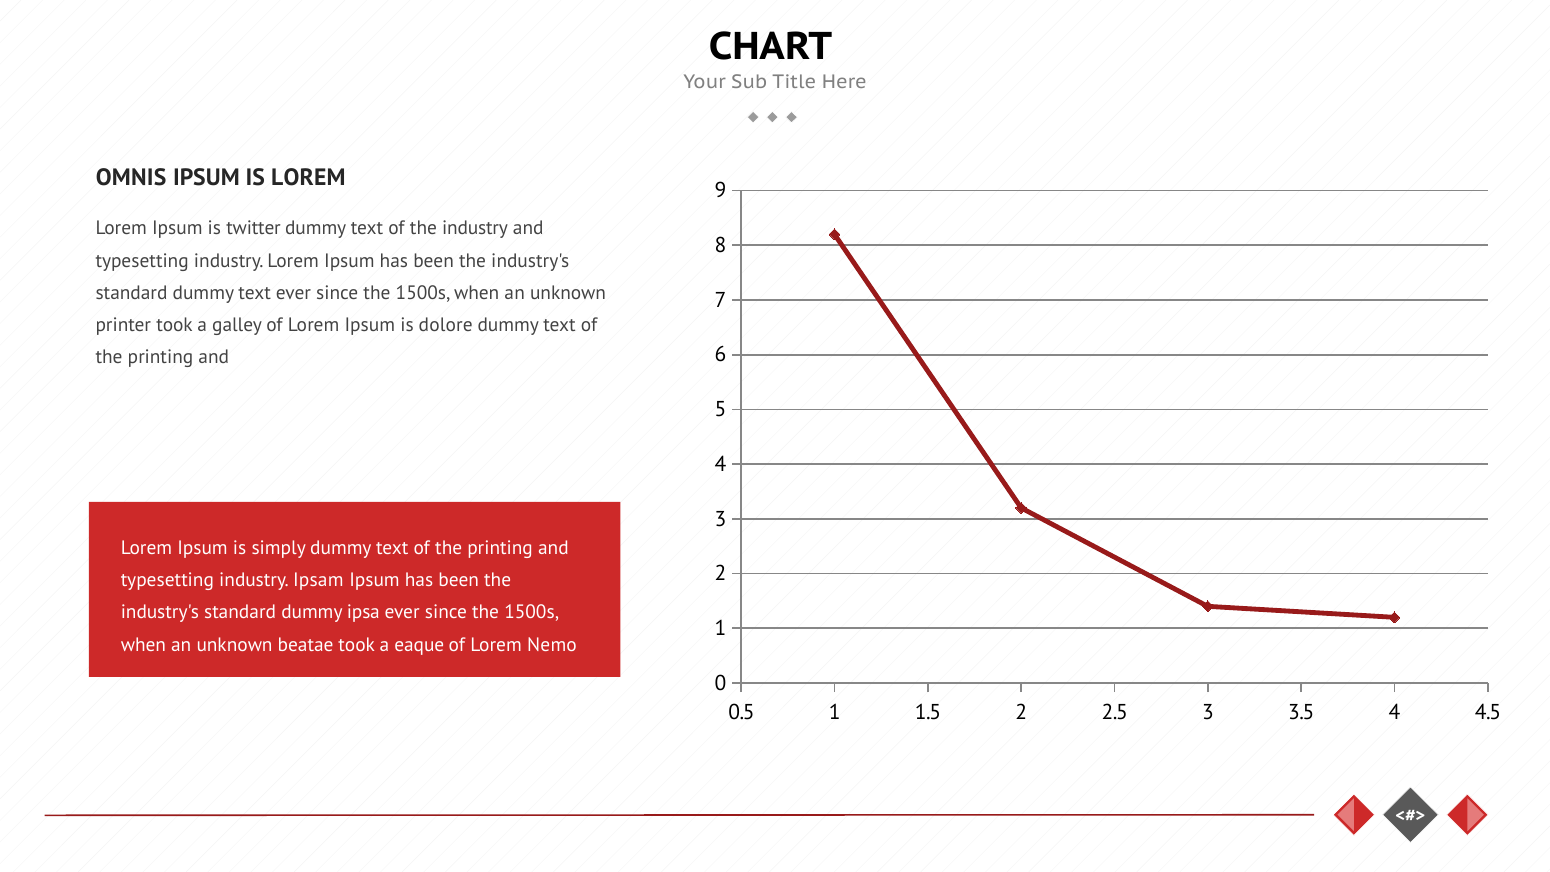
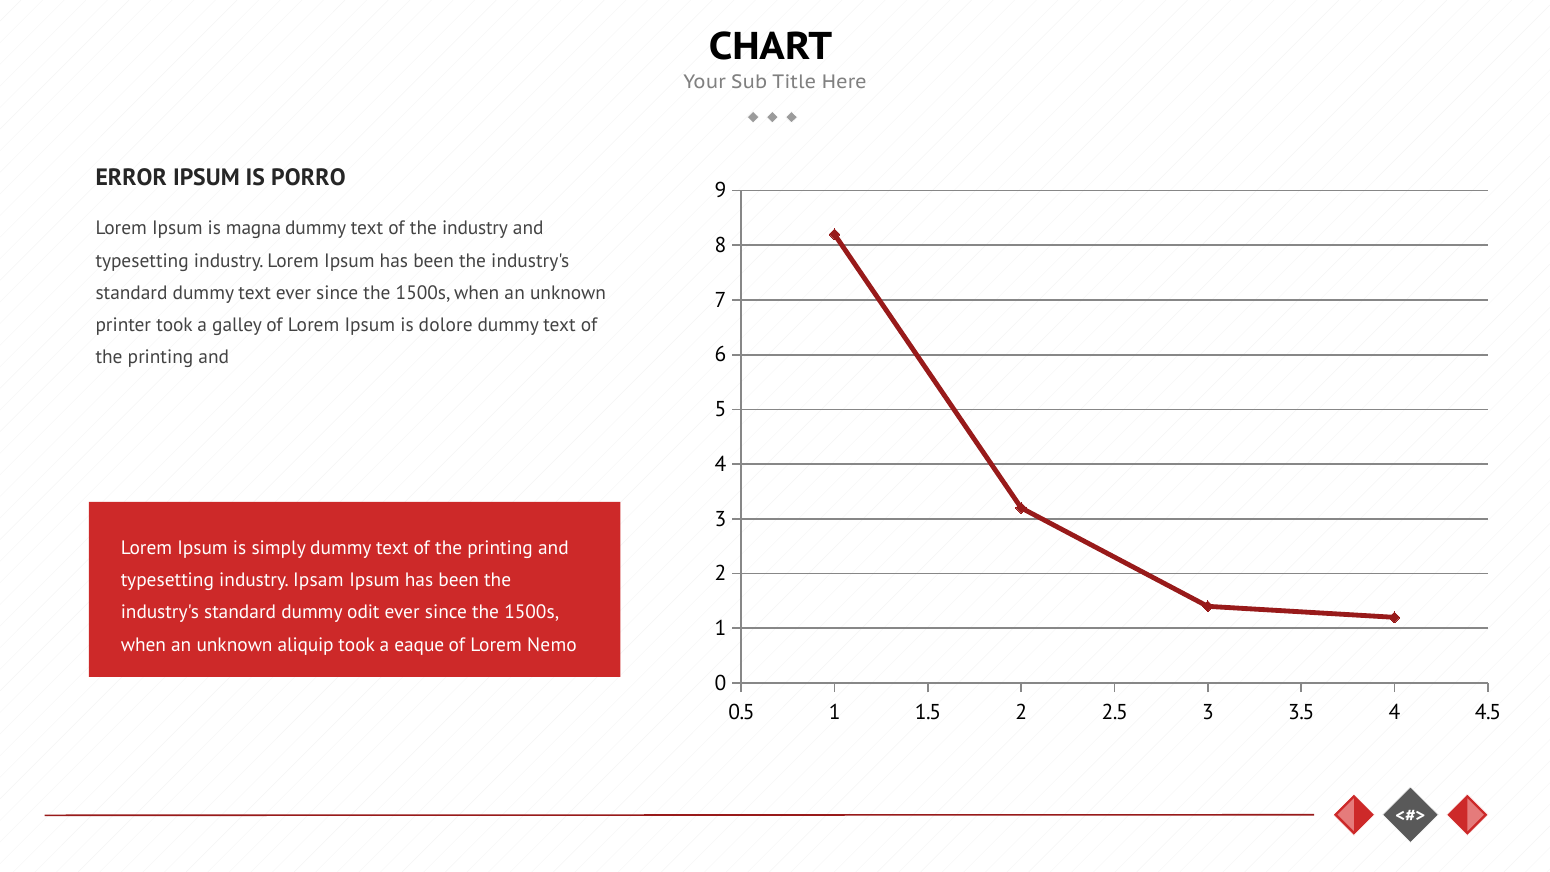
OMNIS: OMNIS -> ERROR
IS LOREM: LOREM -> PORRO
twitter: twitter -> magna
ipsa: ipsa -> odit
beatae: beatae -> aliquip
